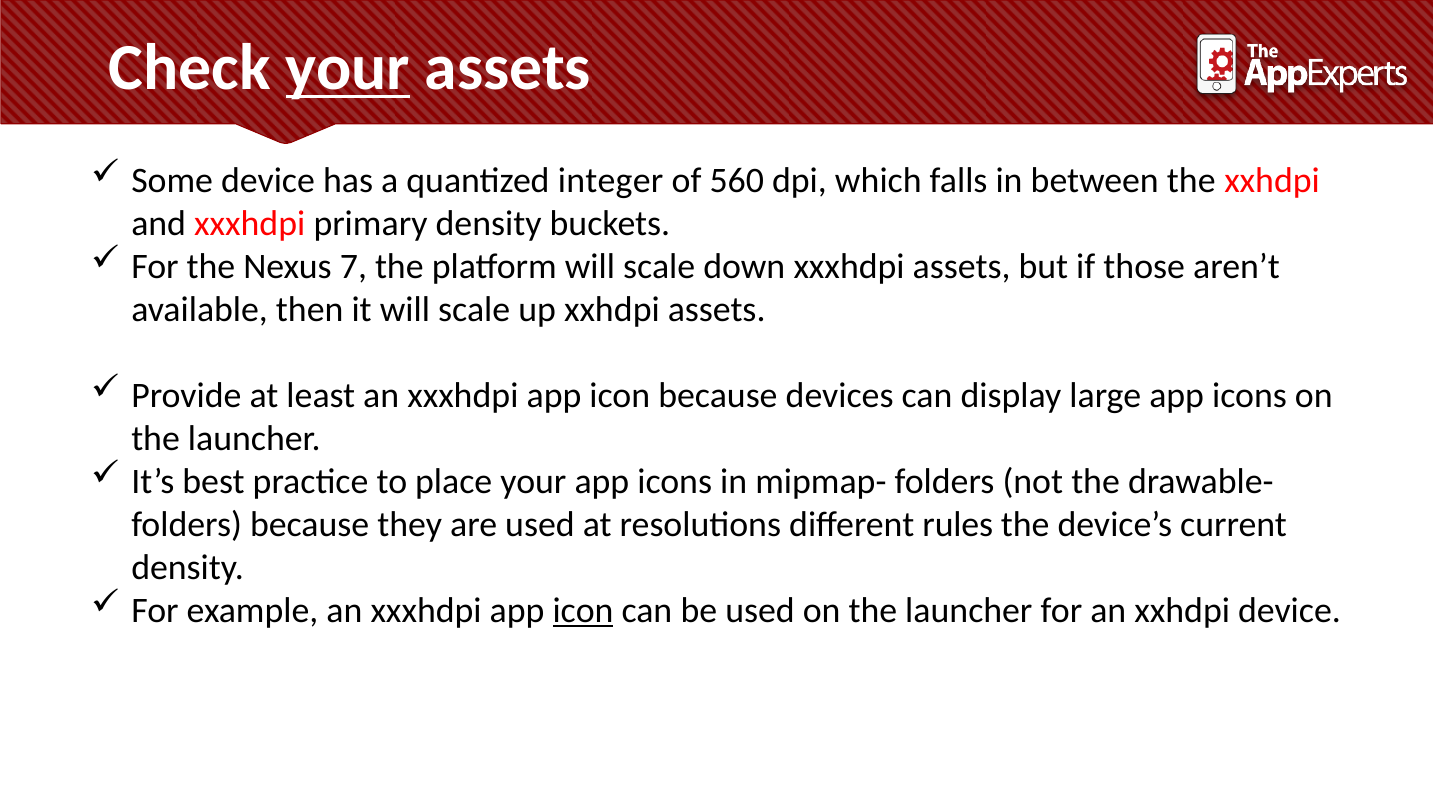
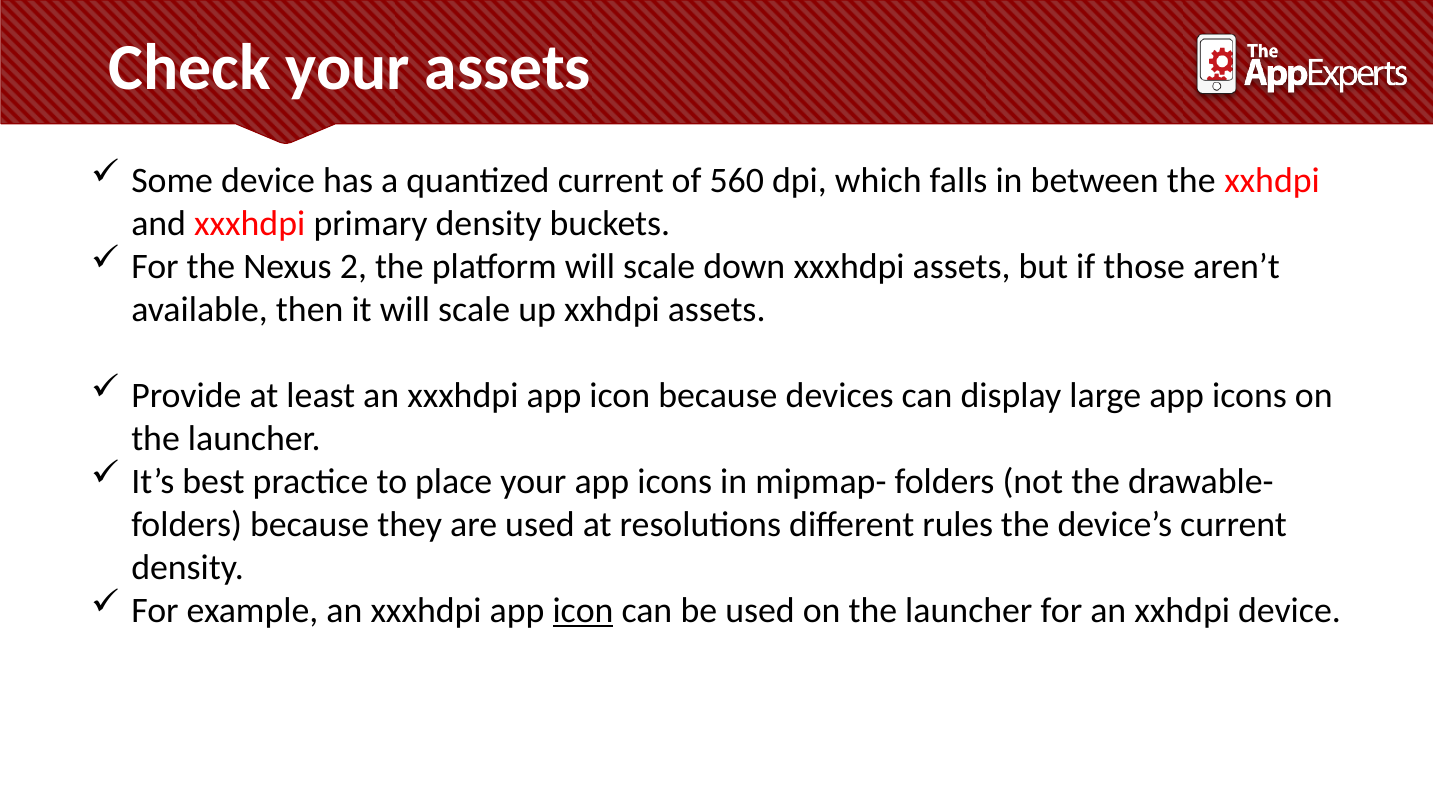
your at (348, 68) underline: present -> none
quantized integer: integer -> current
7: 7 -> 2
